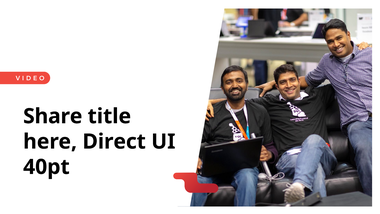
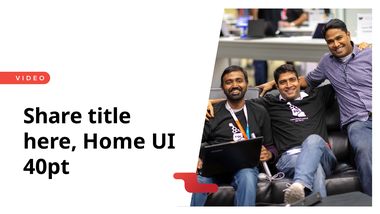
Direct: Direct -> Home
